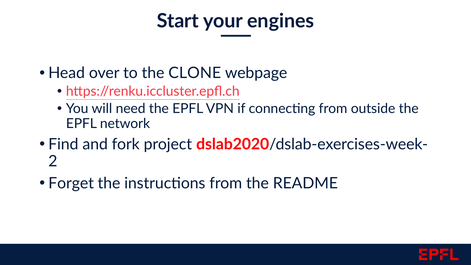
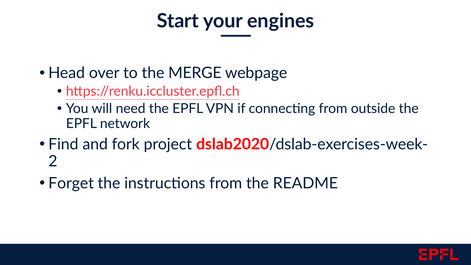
CLONE: CLONE -> MERGE
